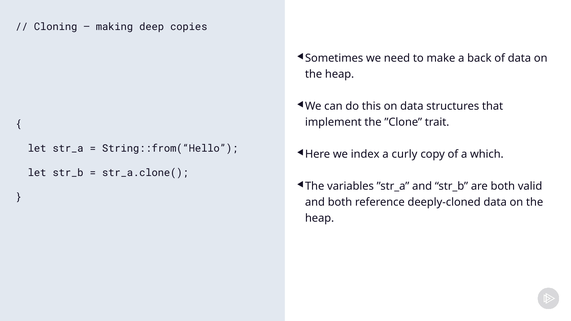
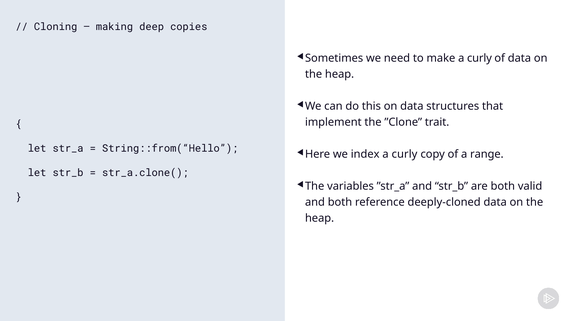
make a back: back -> curly
which: which -> range
